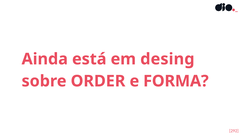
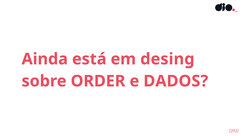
FORMA: FORMA -> DADOS
